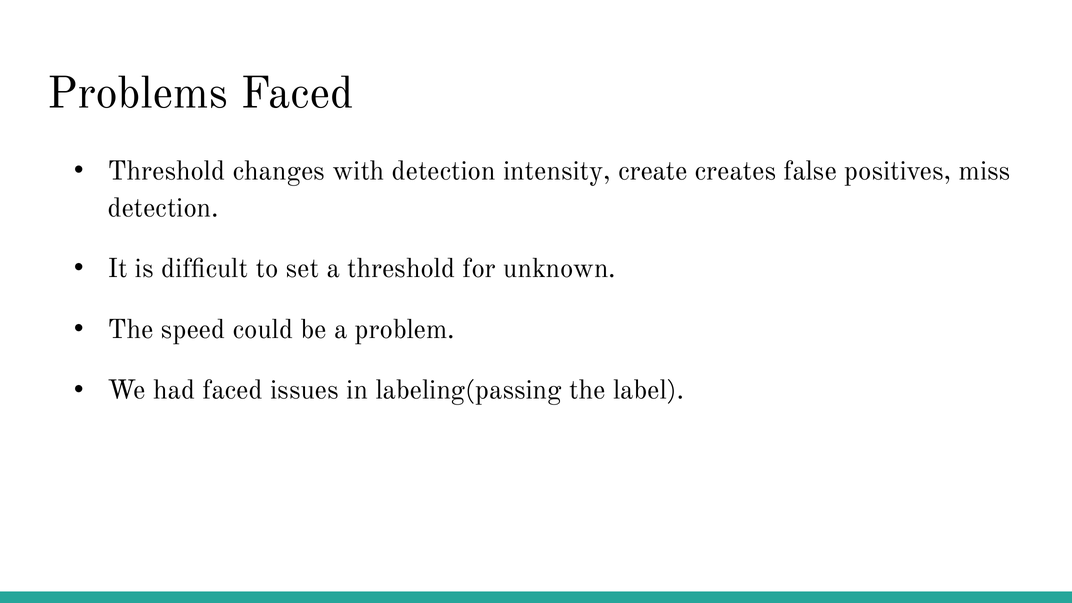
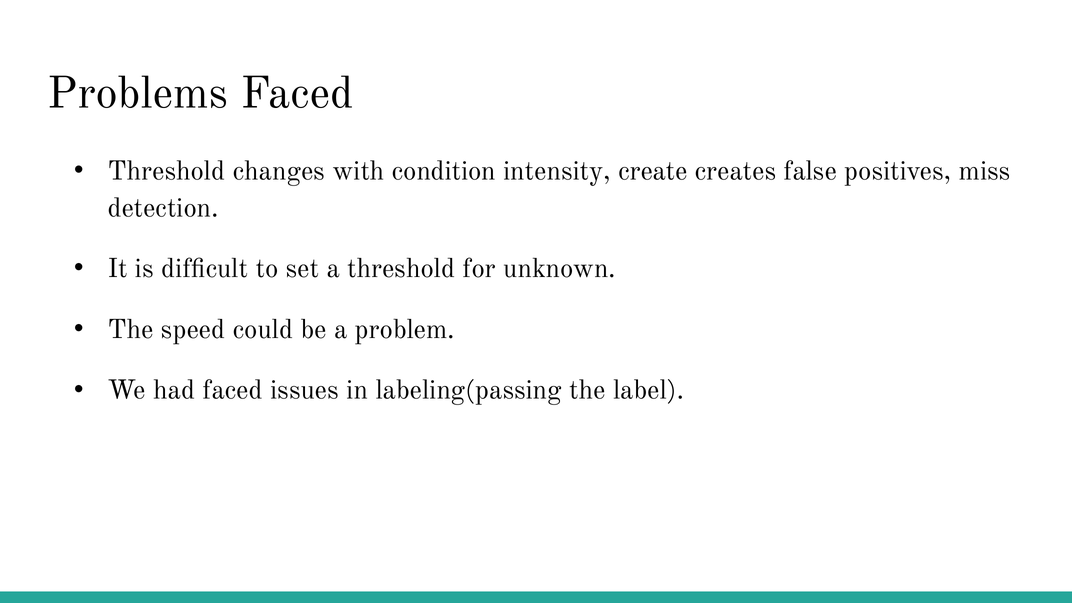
with detection: detection -> condition
